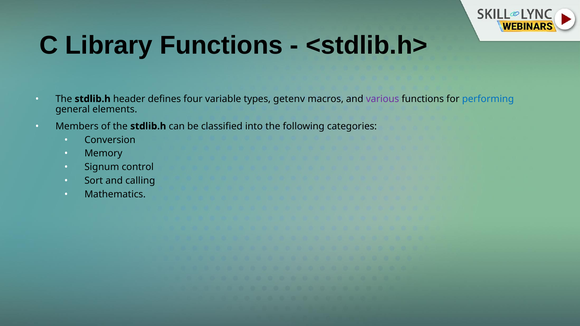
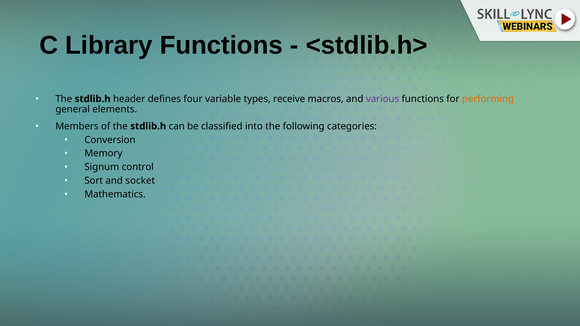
getenv: getenv -> receive
performing colour: blue -> orange
calling: calling -> socket
